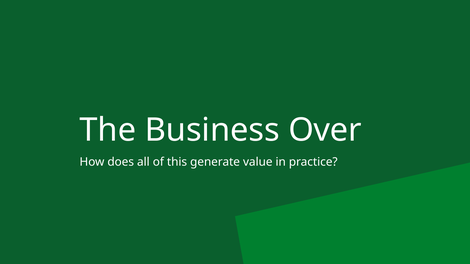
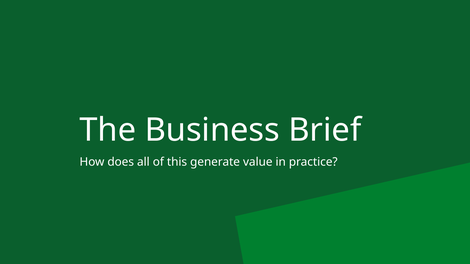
Over: Over -> Brief
